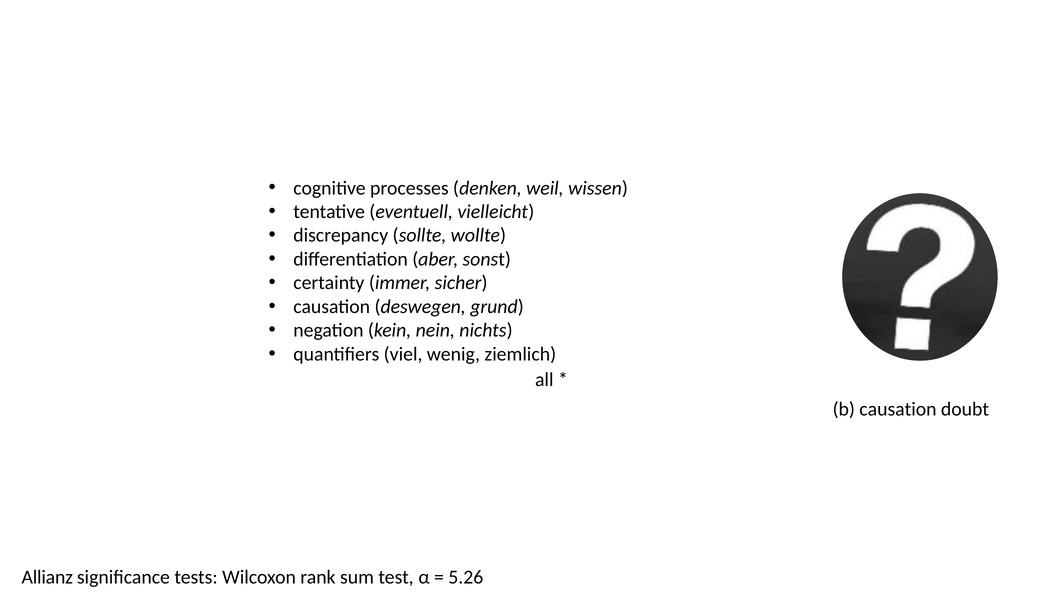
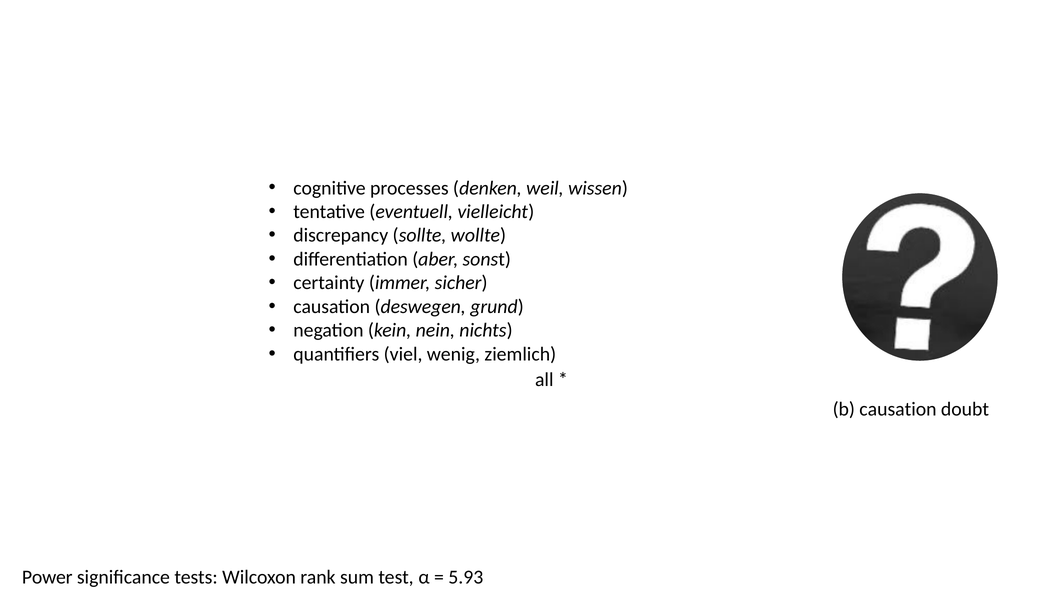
Allianz: Allianz -> Power
5.26: 5.26 -> 5.93
